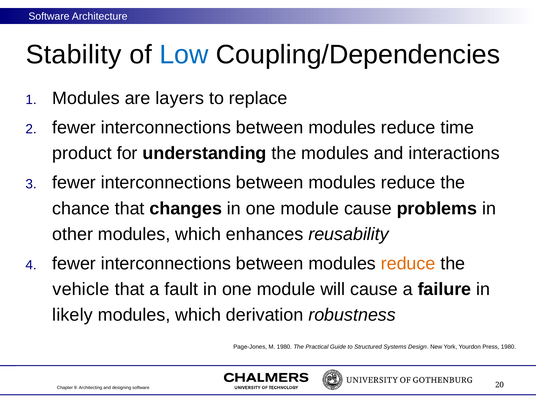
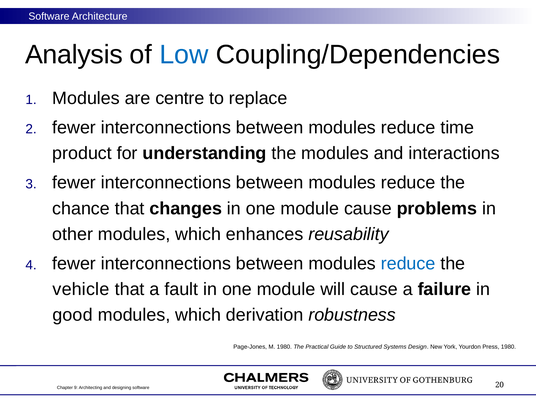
Stability: Stability -> Analysis
layers: layers -> centre
reduce at (408, 263) colour: orange -> blue
likely: likely -> good
